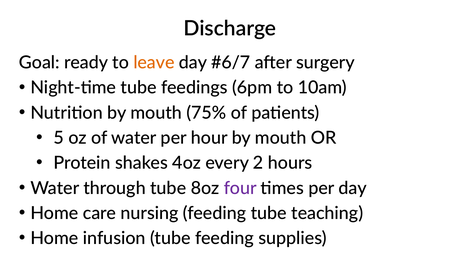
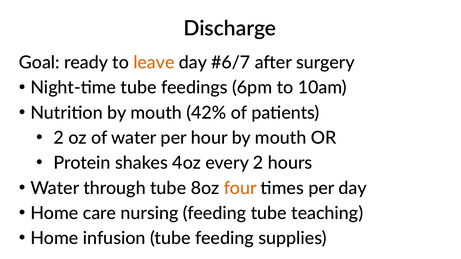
75%: 75% -> 42%
5 at (59, 138): 5 -> 2
four colour: purple -> orange
